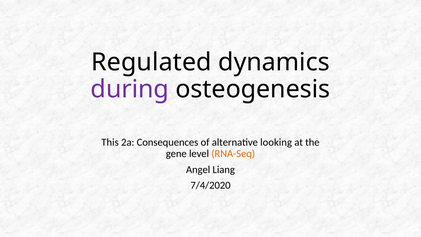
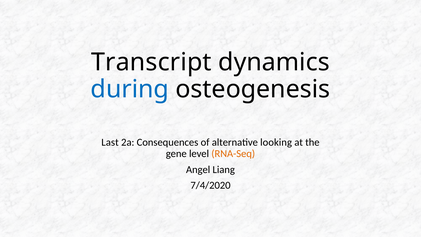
Regulated: Regulated -> Transcript
during colour: purple -> blue
This: This -> Last
